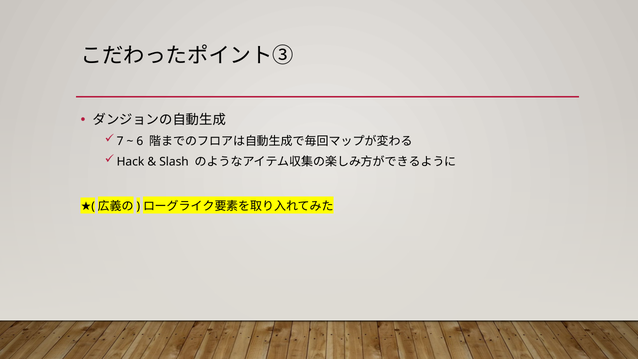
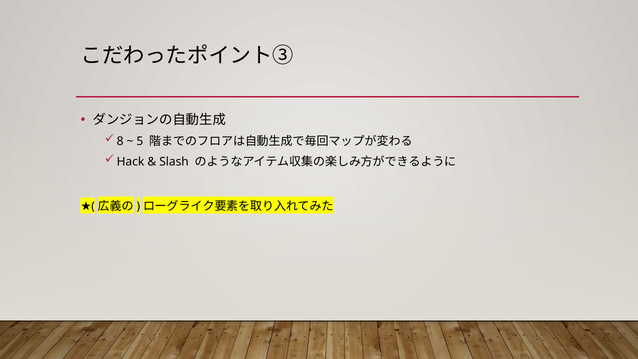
7: 7 -> 8
6: 6 -> 5
